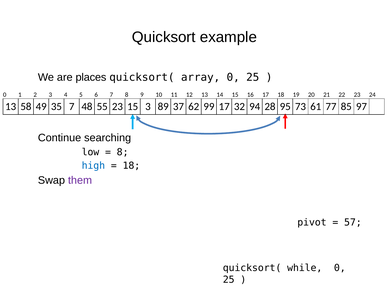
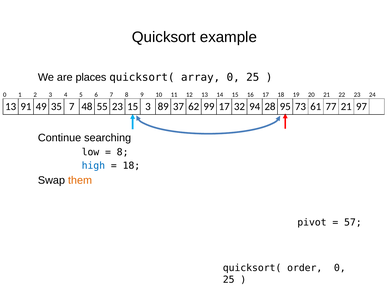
58: 58 -> 91
77 85: 85 -> 21
them colour: purple -> orange
while: while -> order
